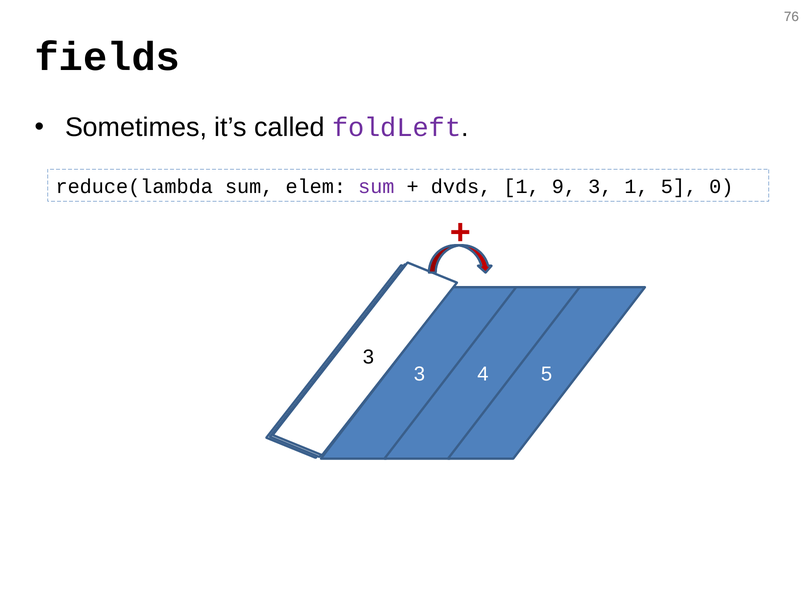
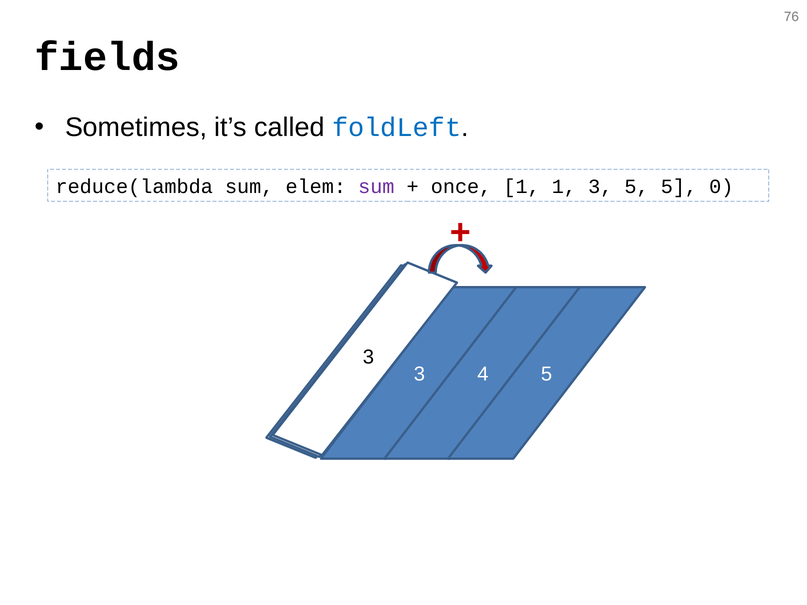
foldLeft colour: purple -> blue
dvds: dvds -> once
1 9: 9 -> 1
3 1: 1 -> 5
